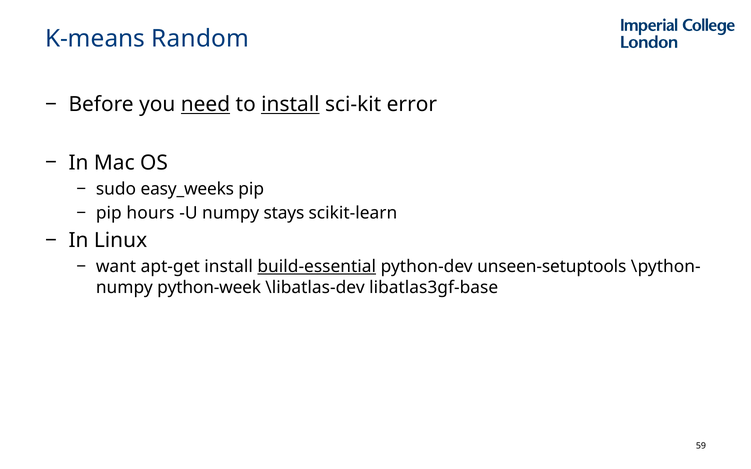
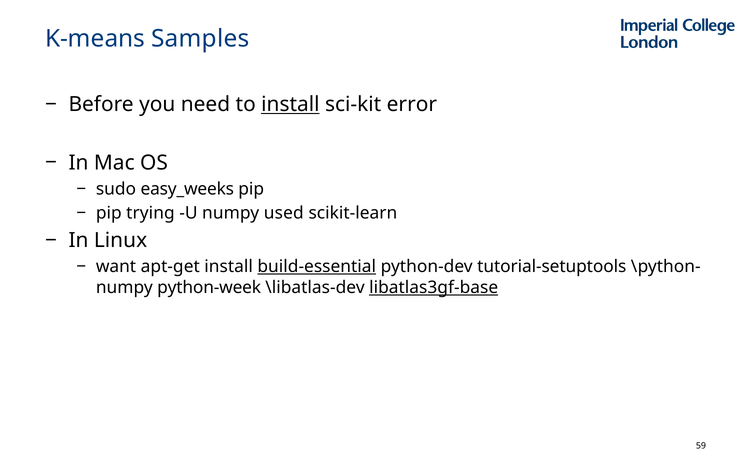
Random: Random -> Samples
need underline: present -> none
hours: hours -> trying
stays: stays -> used
unseen-setuptools: unseen-setuptools -> tutorial-setuptools
libatlas3gf-base underline: none -> present
